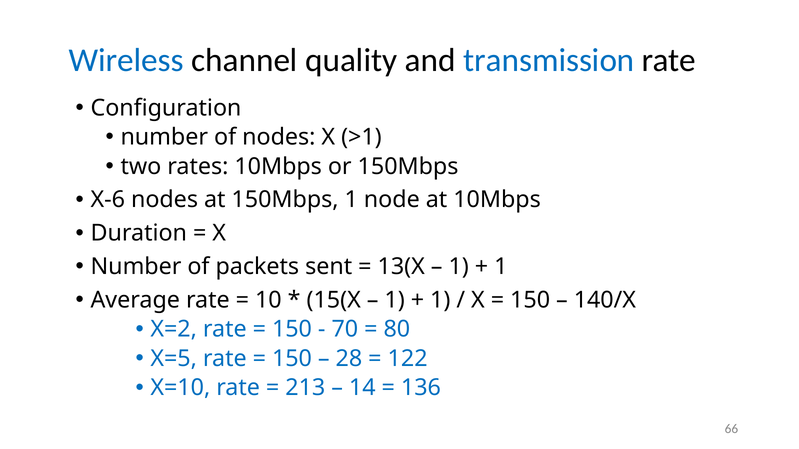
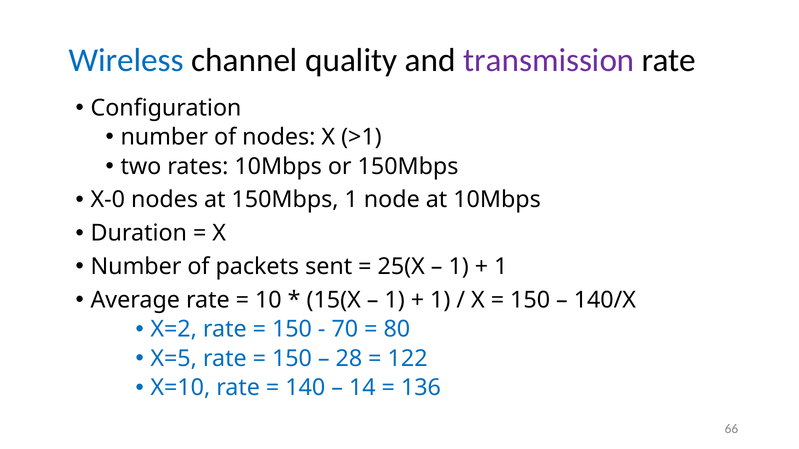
transmission colour: blue -> purple
X-6: X-6 -> X-0
13(X: 13(X -> 25(X
213: 213 -> 140
